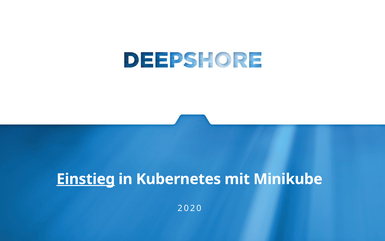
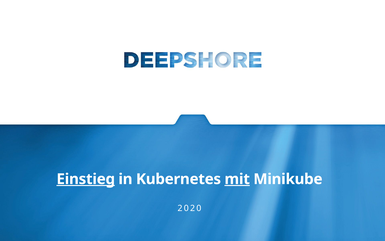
mit underline: none -> present
